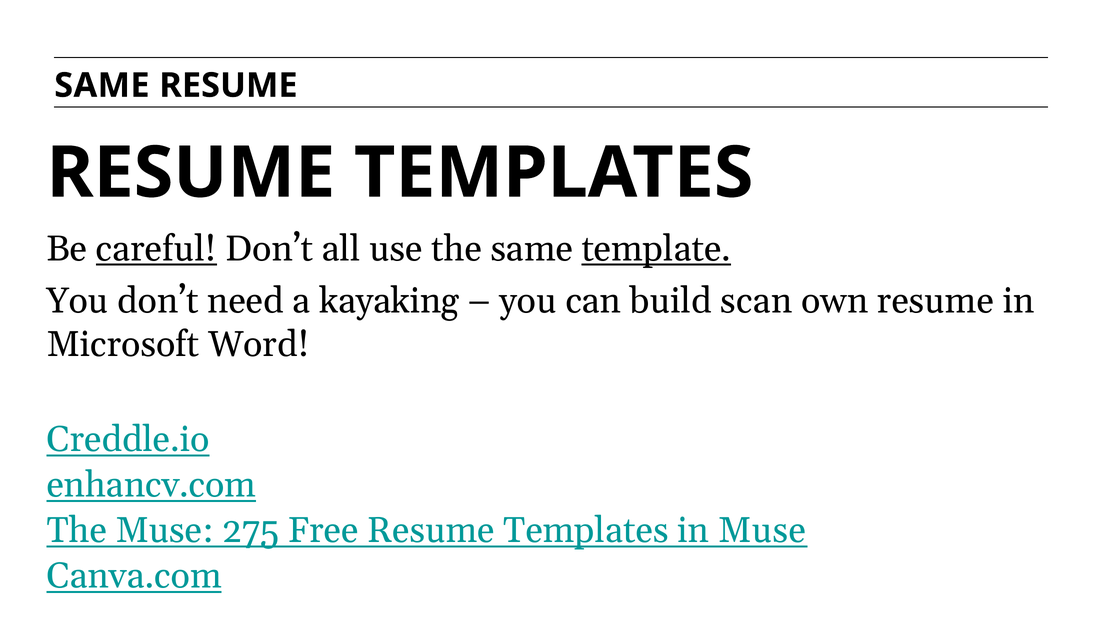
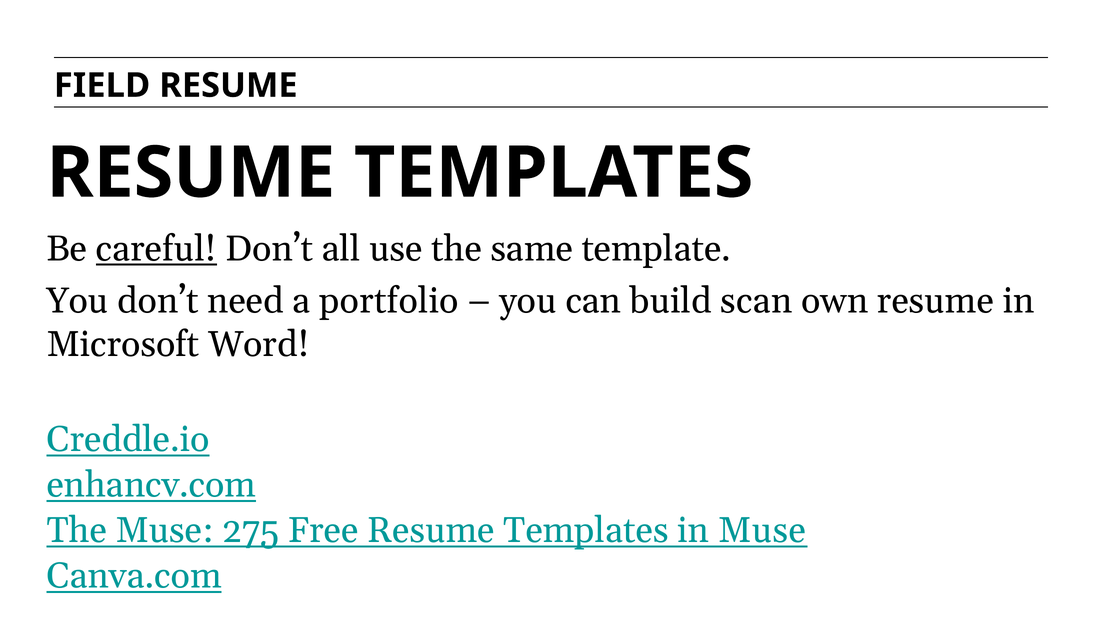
SAME at (102, 85): SAME -> FIELD
template underline: present -> none
kayaking: kayaking -> portfolio
